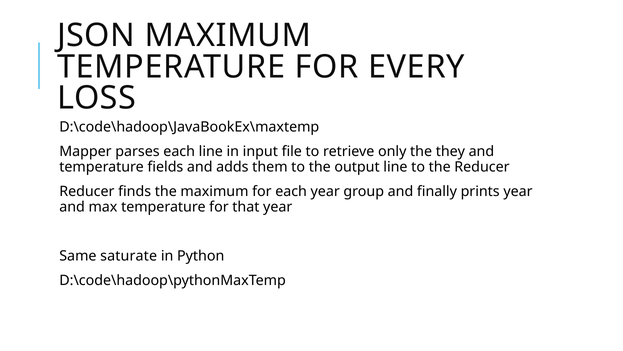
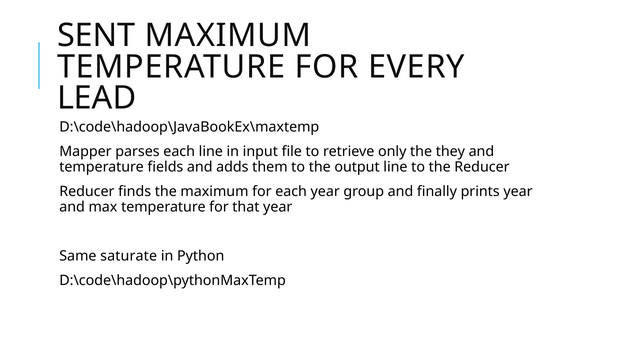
JSON: JSON -> SENT
LOSS: LOSS -> LEAD
